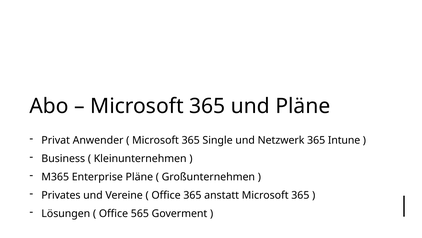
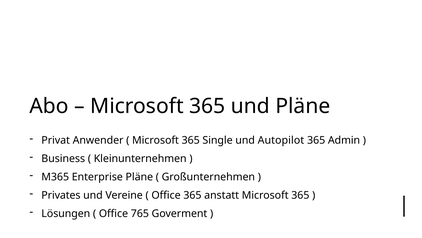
Netzwerk: Netzwerk -> Autopilot
Intune: Intune -> Admin
565: 565 -> 765
